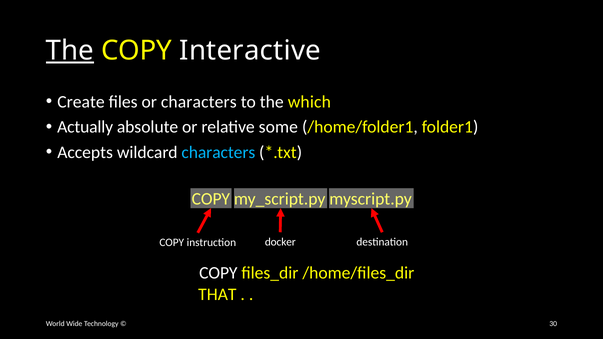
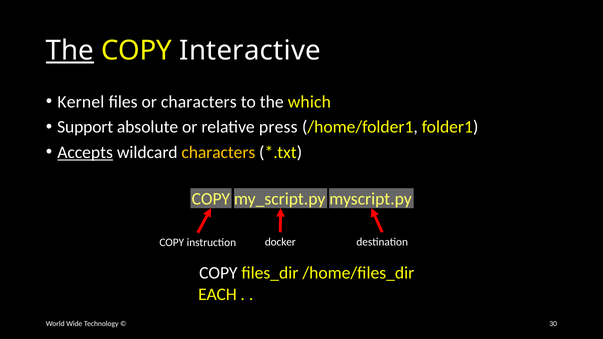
Create: Create -> Kernel
Actually: Actually -> Support
some: some -> press
Accepts underline: none -> present
characters at (218, 152) colour: light blue -> yellow
THAT: THAT -> EACH
